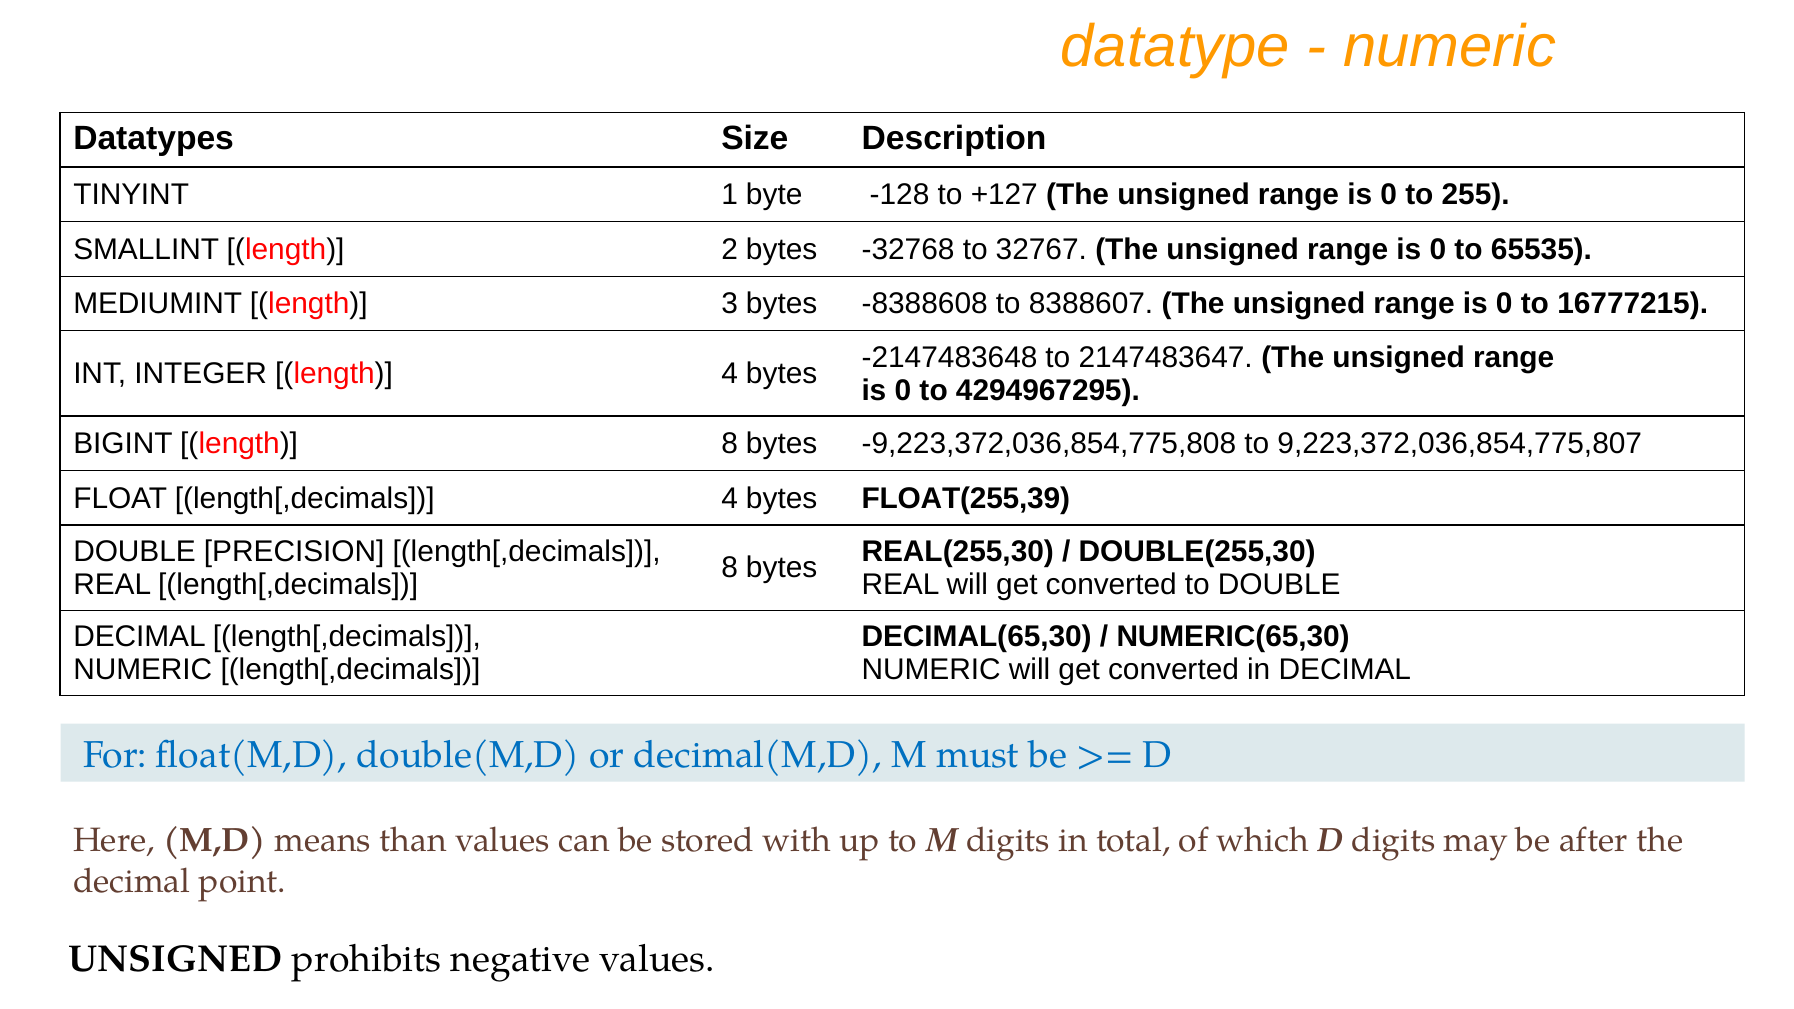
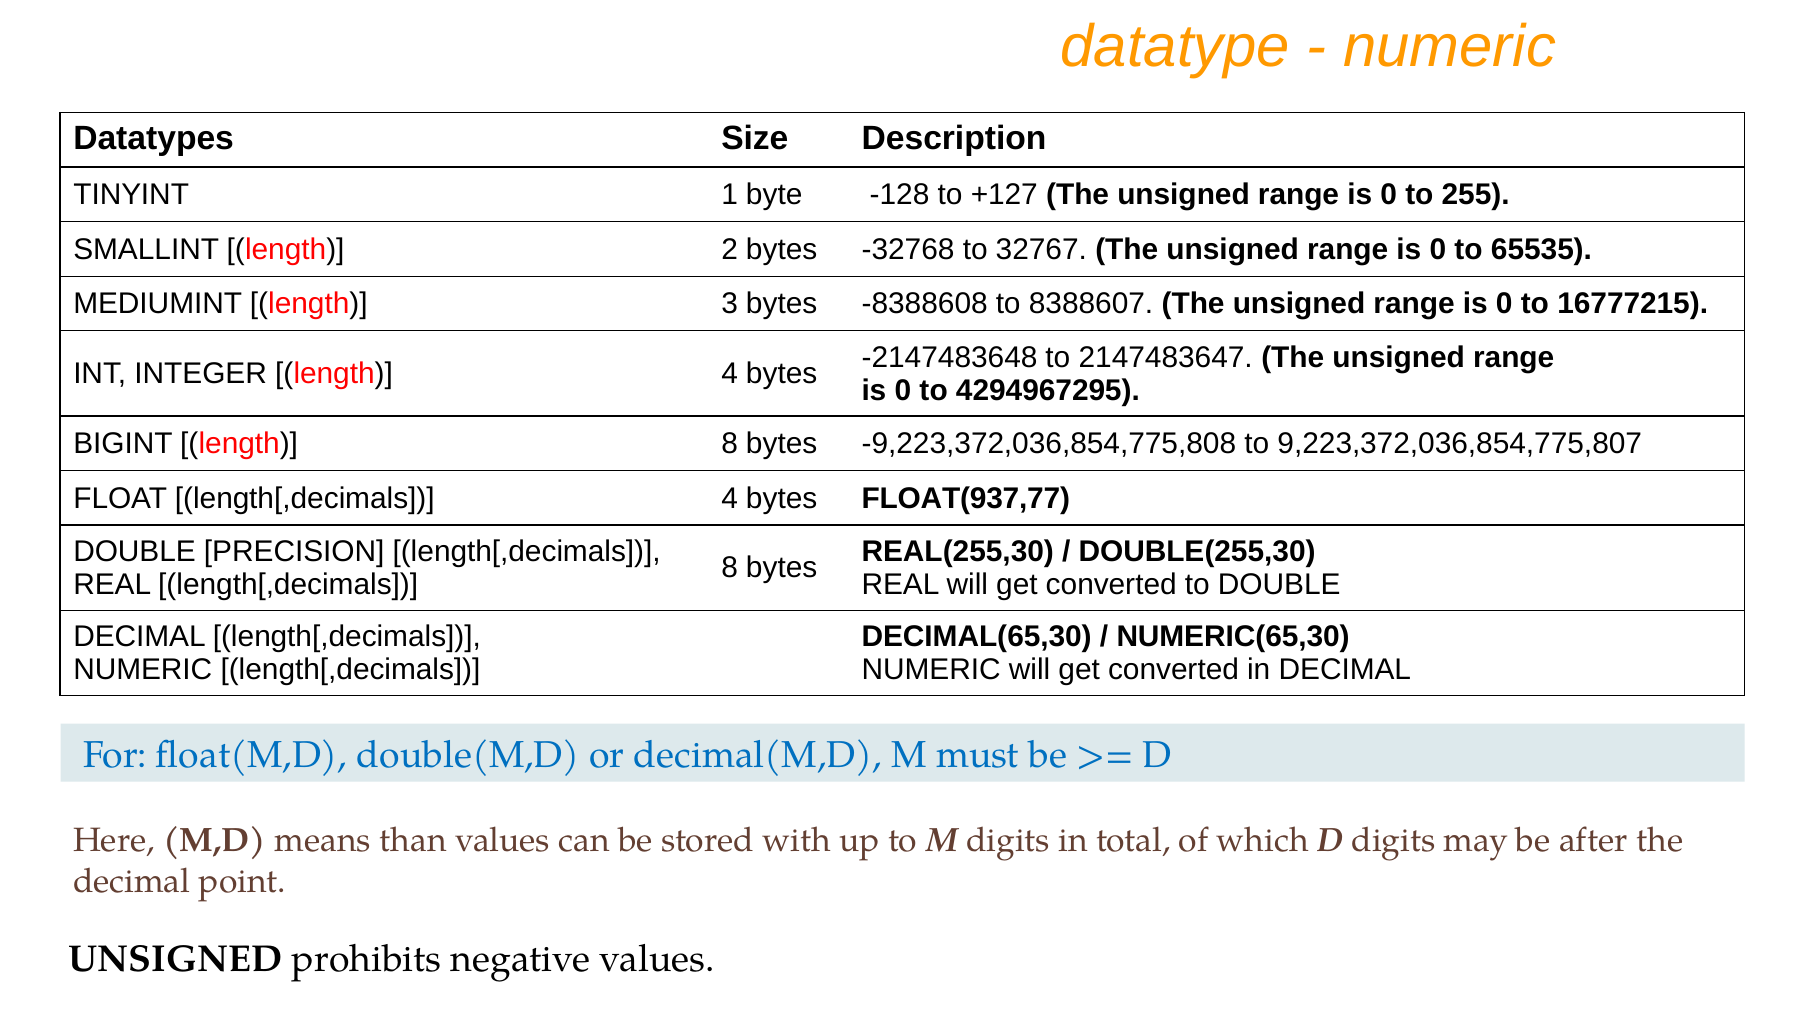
FLOAT(255,39: FLOAT(255,39 -> FLOAT(937,77
